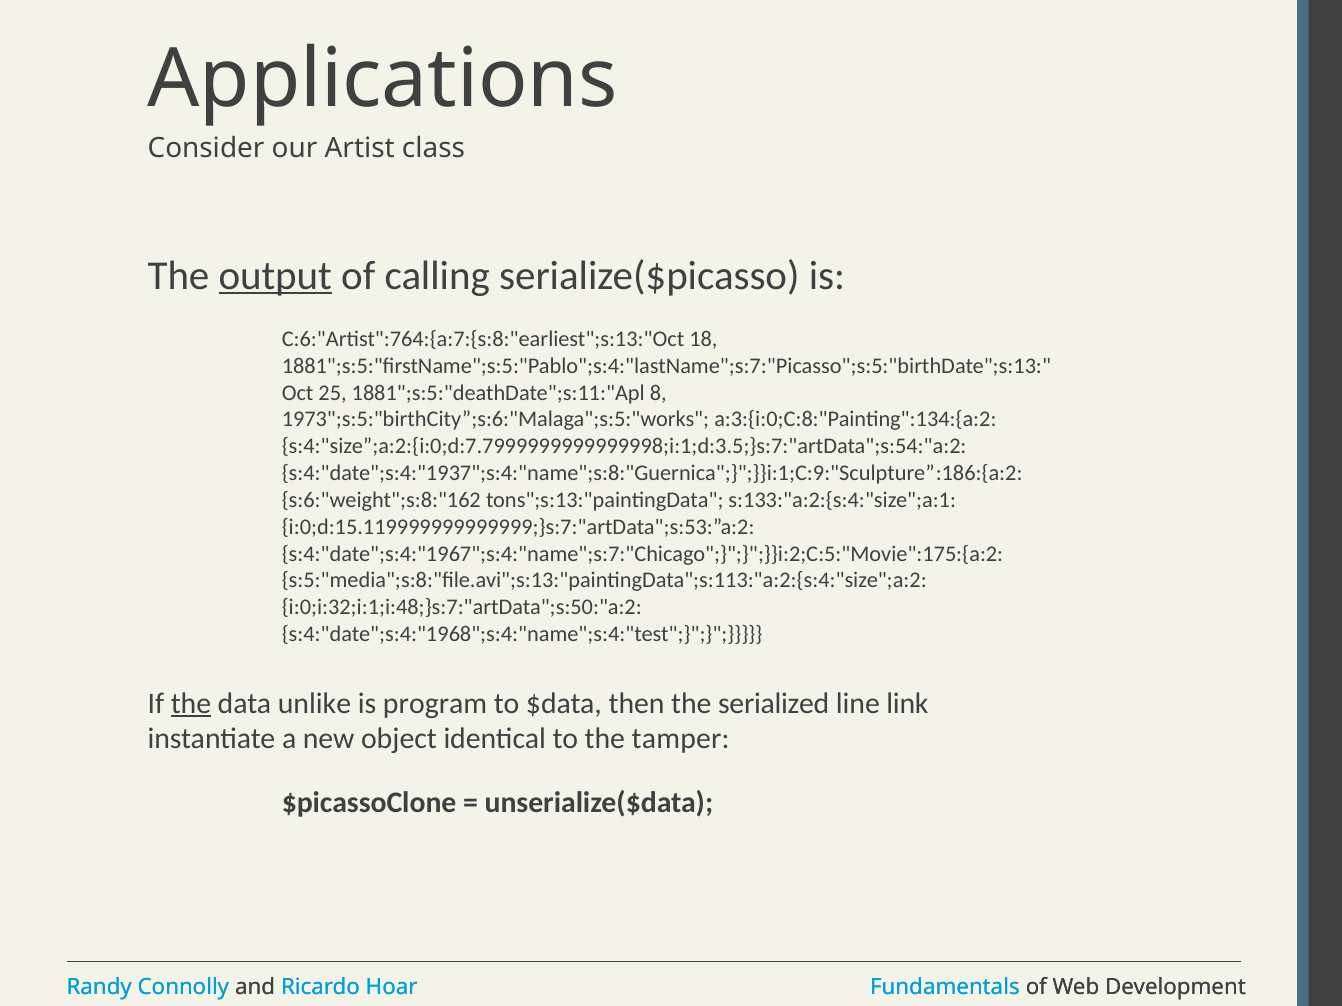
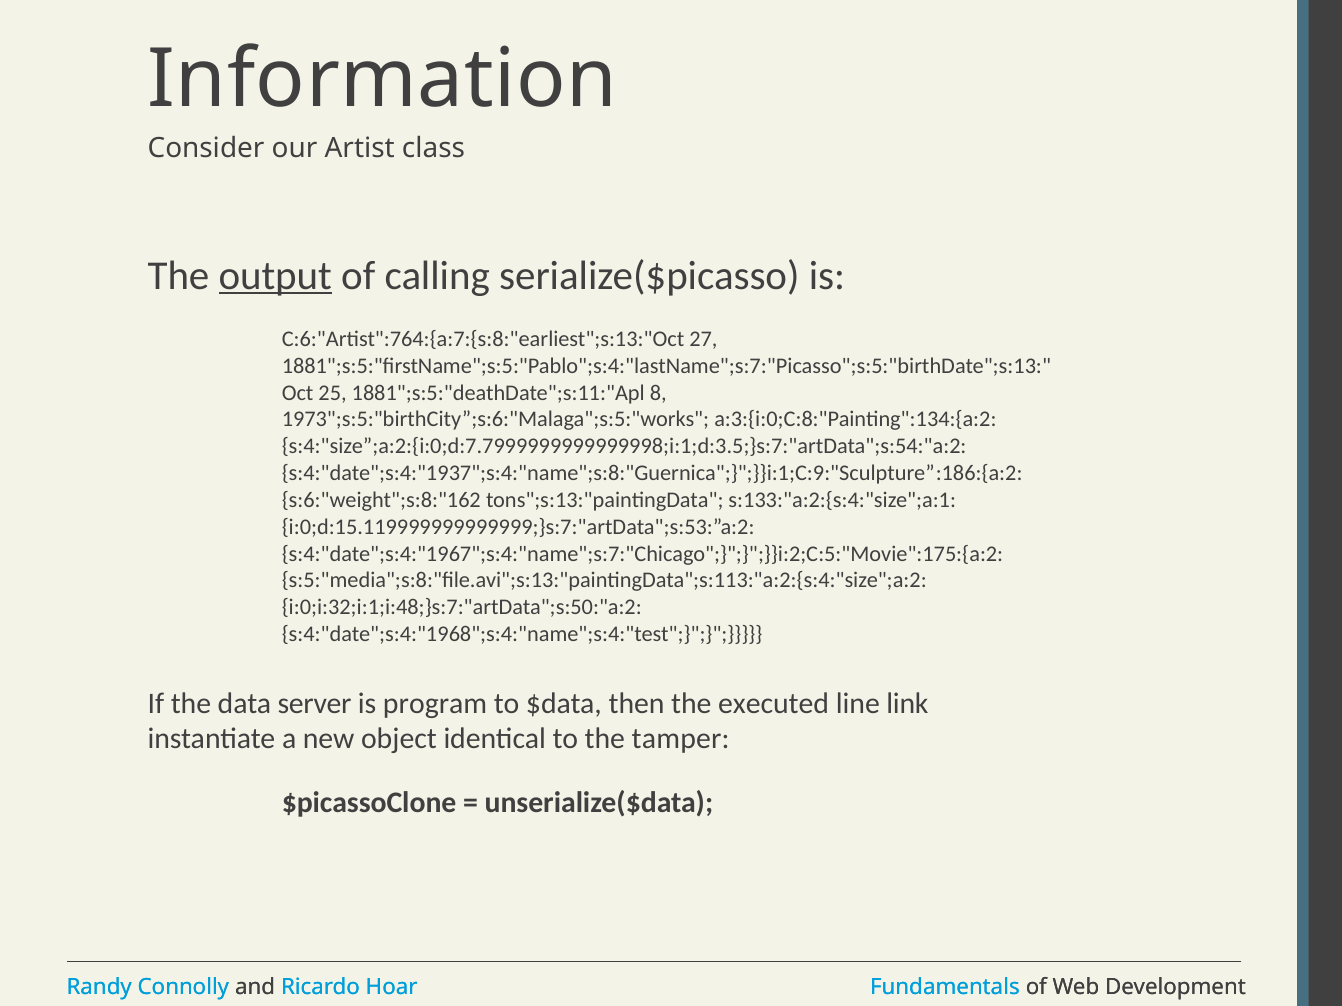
Applications: Applications -> Information
18: 18 -> 27
the at (191, 704) underline: present -> none
unlike: unlike -> server
serialized: serialized -> executed
